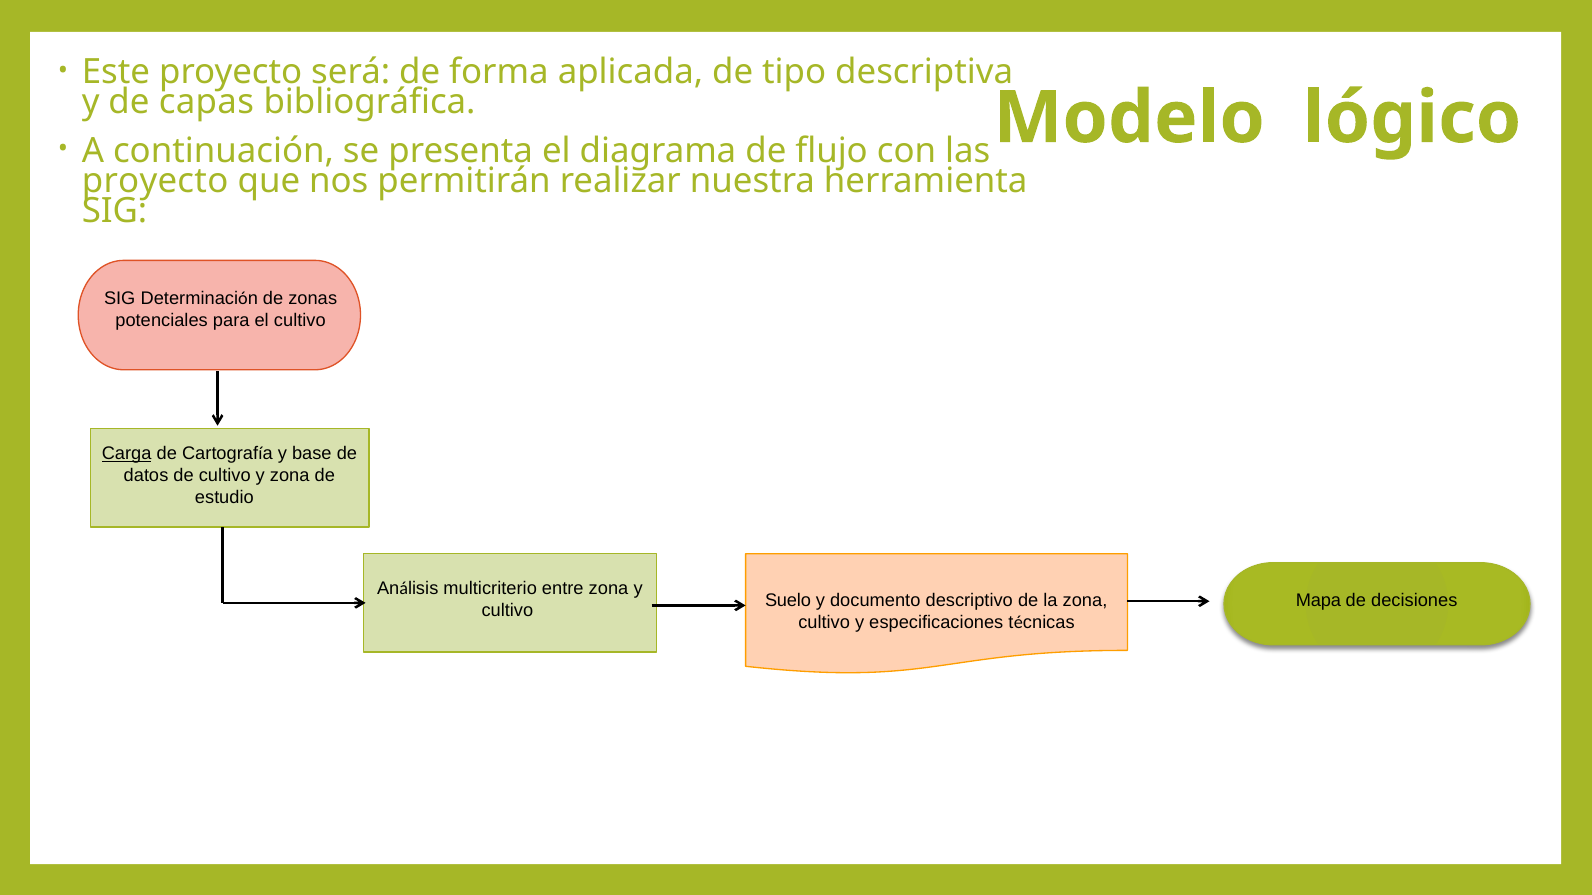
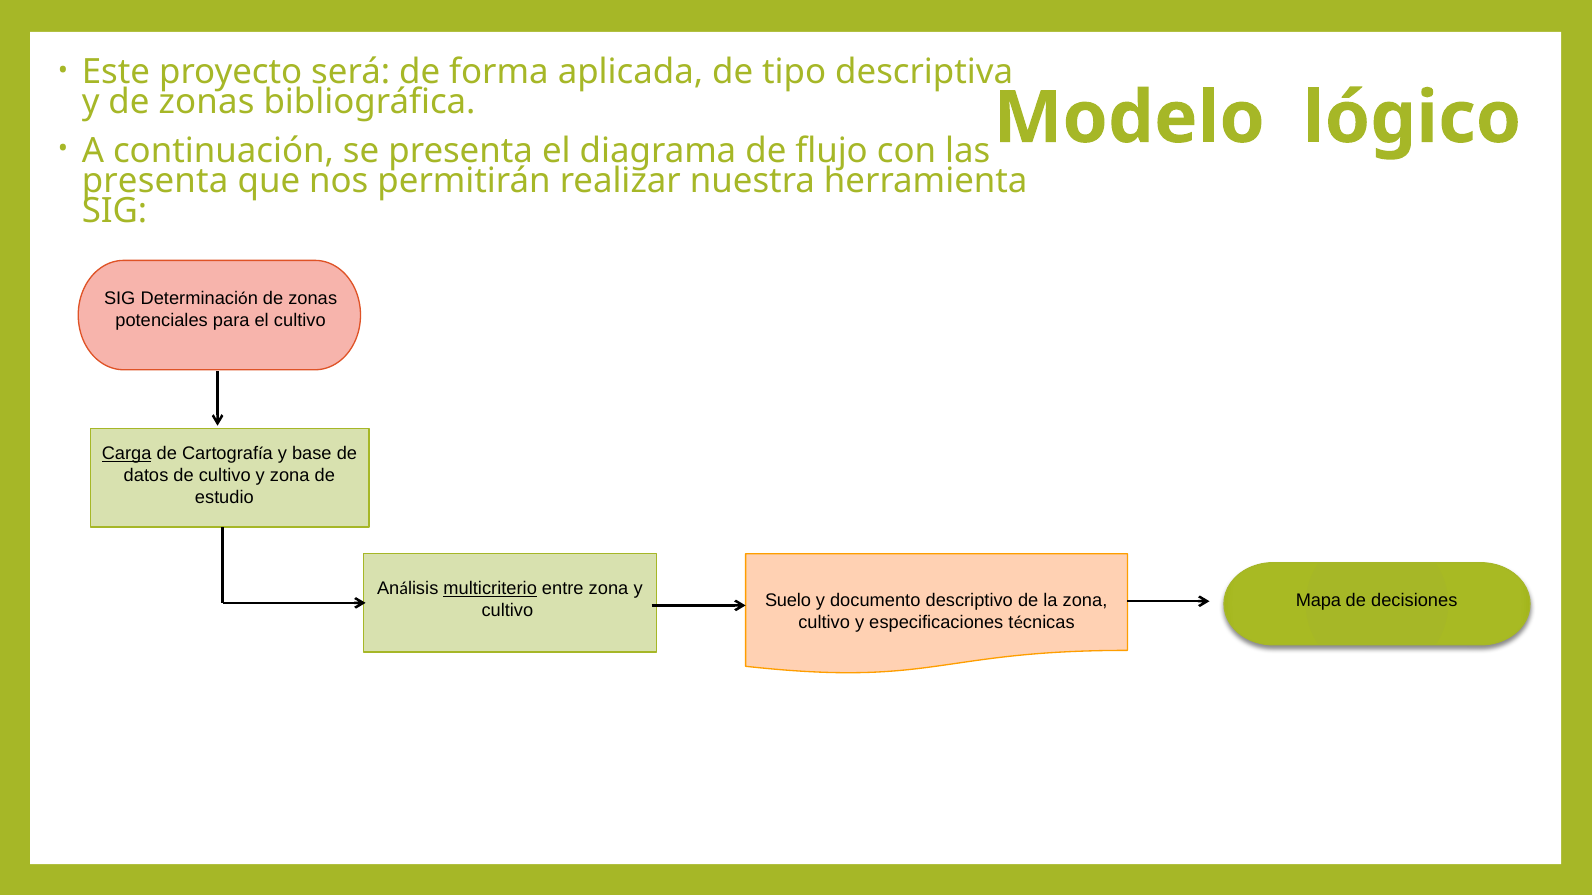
y de capas: capas -> zonas
proyecto at (155, 181): proyecto -> presenta
multicriterio underline: none -> present
